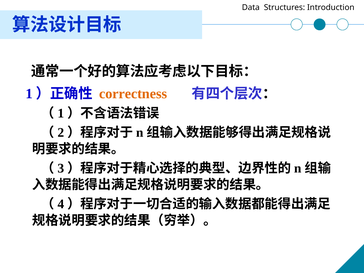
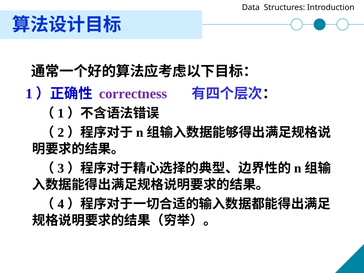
correctness colour: orange -> purple
